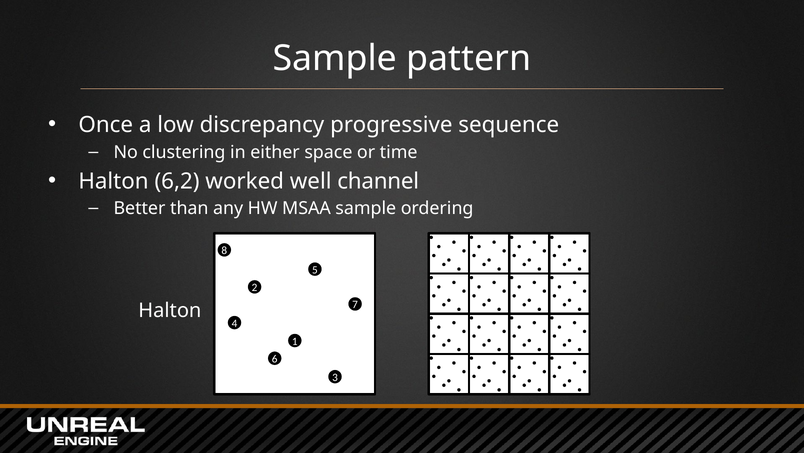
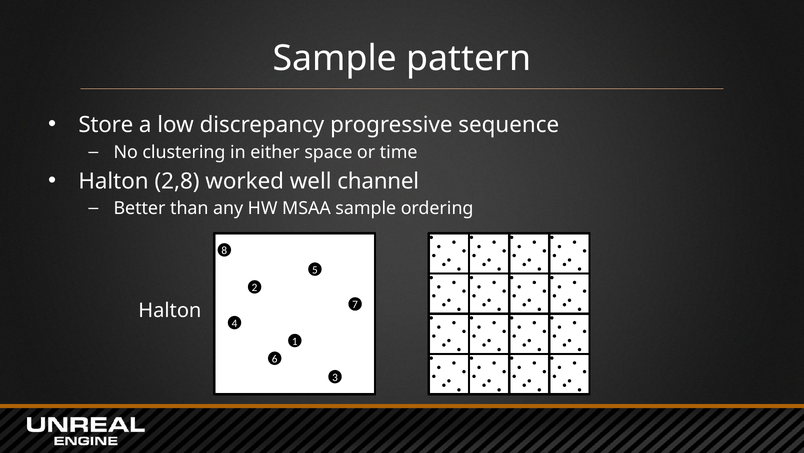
Once: Once -> Store
6,2: 6,2 -> 2,8
